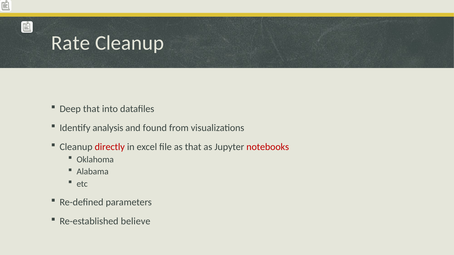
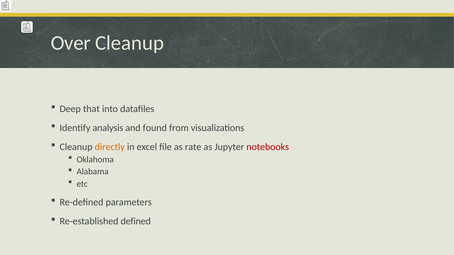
Rate: Rate -> Over
directly colour: red -> orange
as that: that -> rate
believe: believe -> defined
